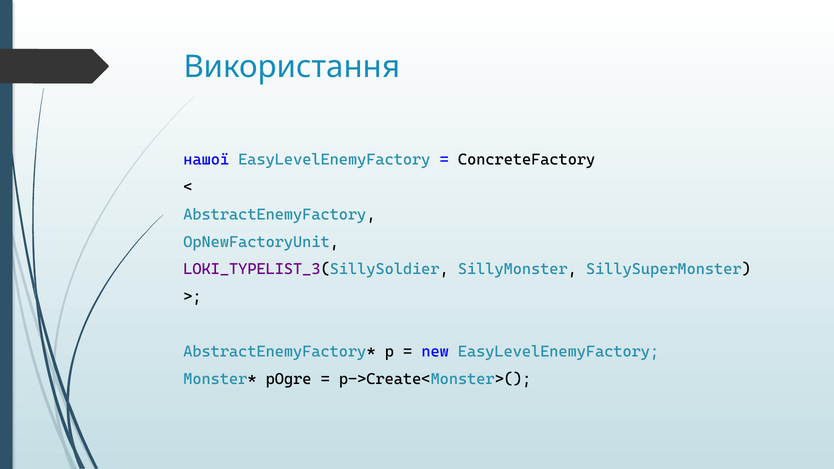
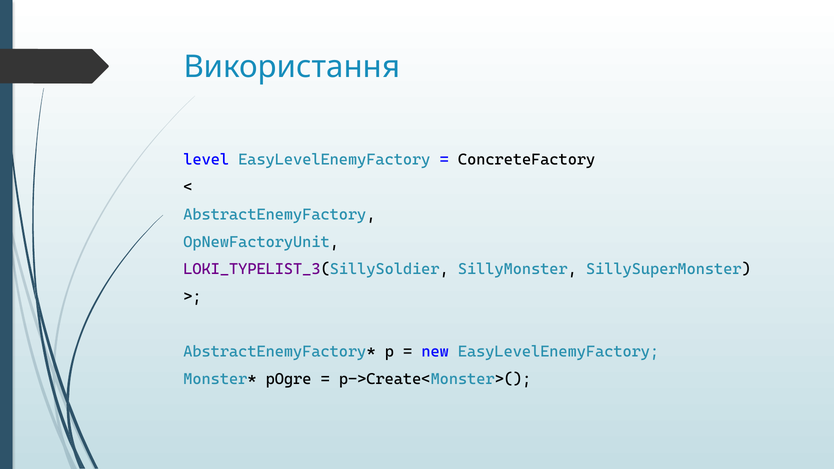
нашої: нашої -> level
